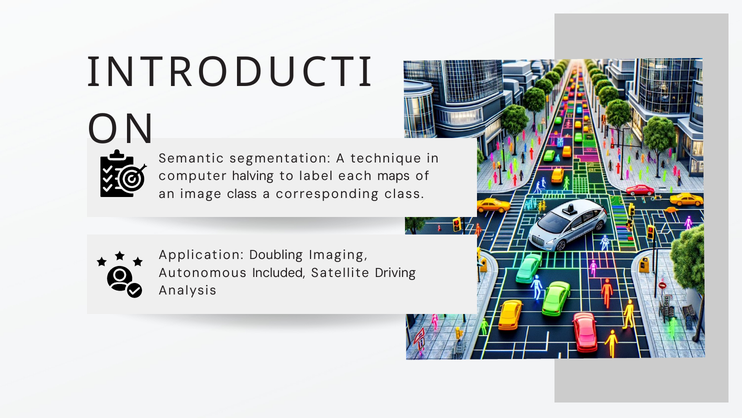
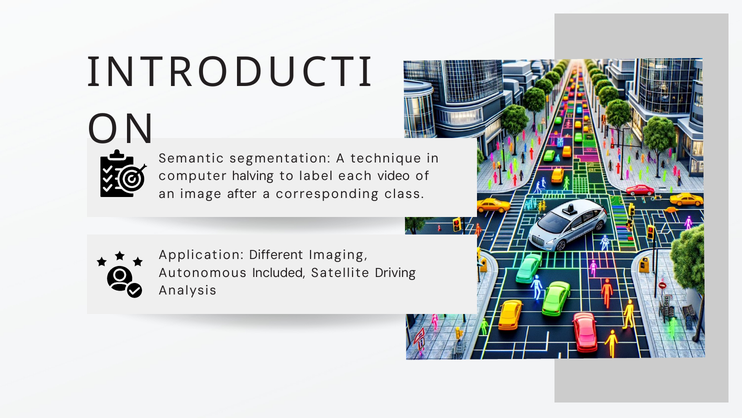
maps: maps -> video
image class: class -> after
Doubling: Doubling -> Different
